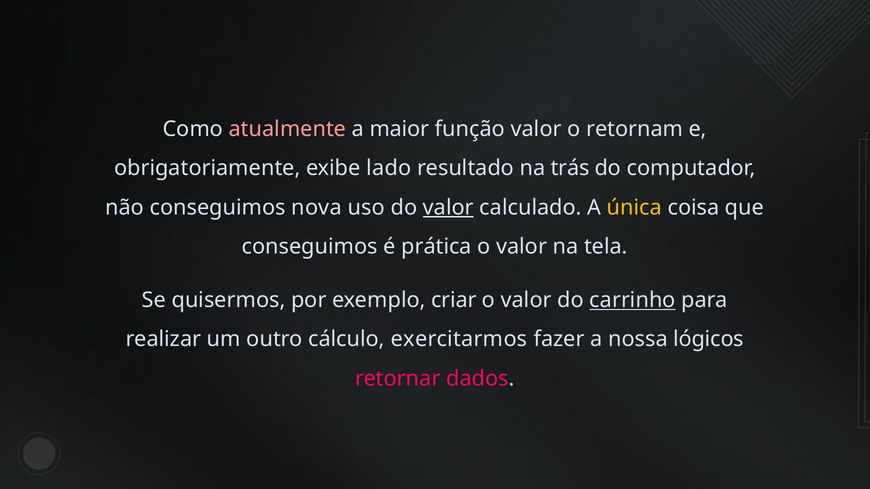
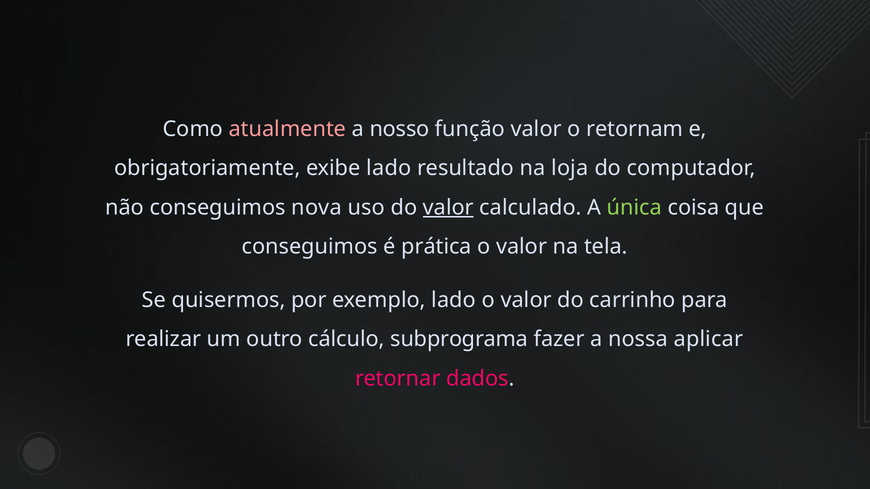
maior: maior -> nosso
trás: trás -> loja
única colour: yellow -> light green
exemplo criar: criar -> lado
carrinho underline: present -> none
exercitarmos: exercitarmos -> subprograma
lógicos: lógicos -> aplicar
